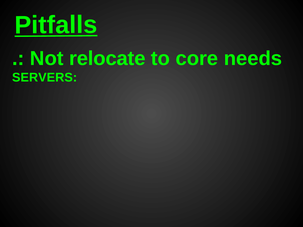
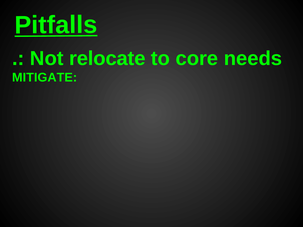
SERVERS: SERVERS -> MITIGATE
